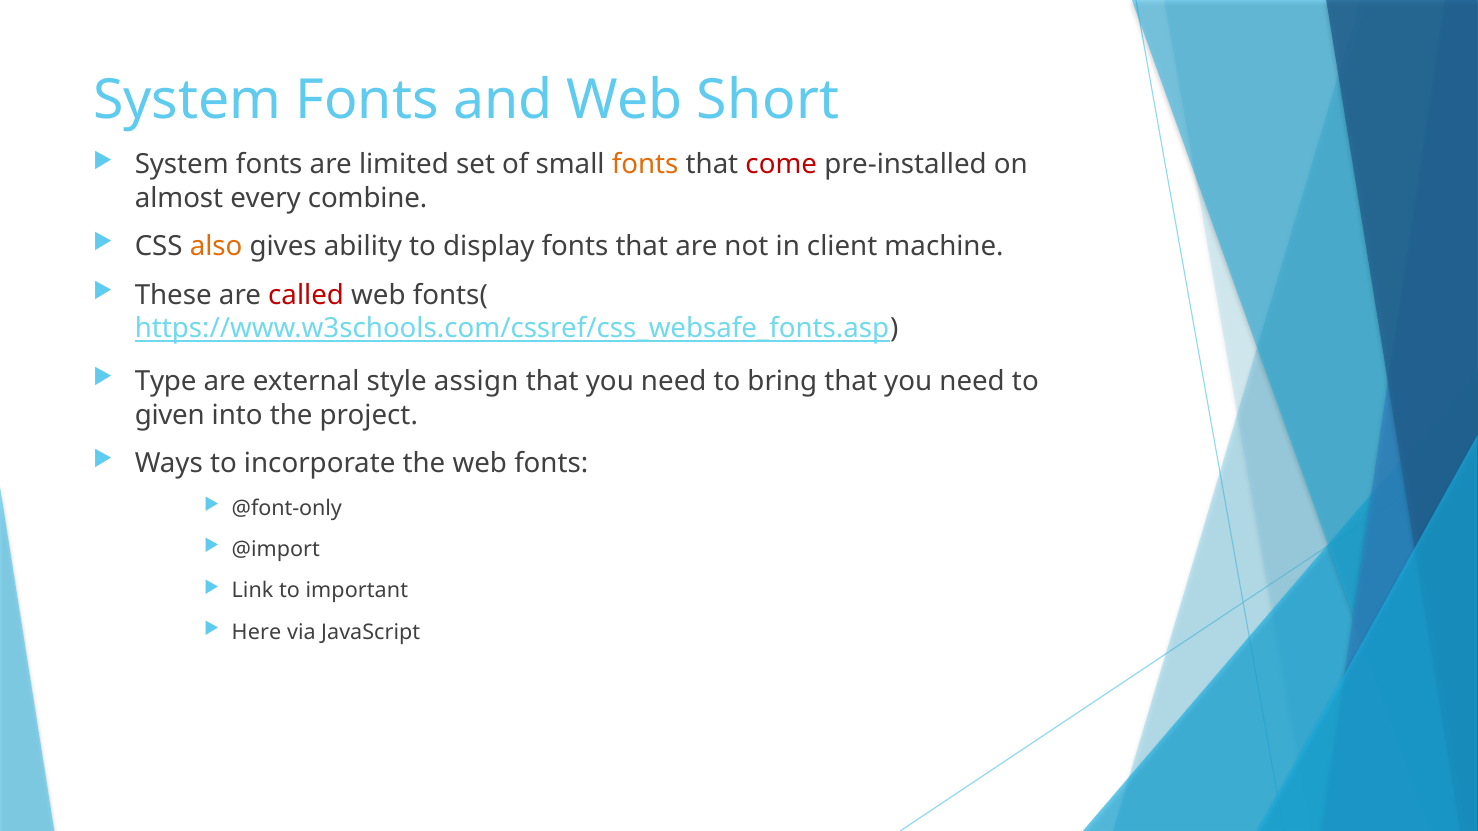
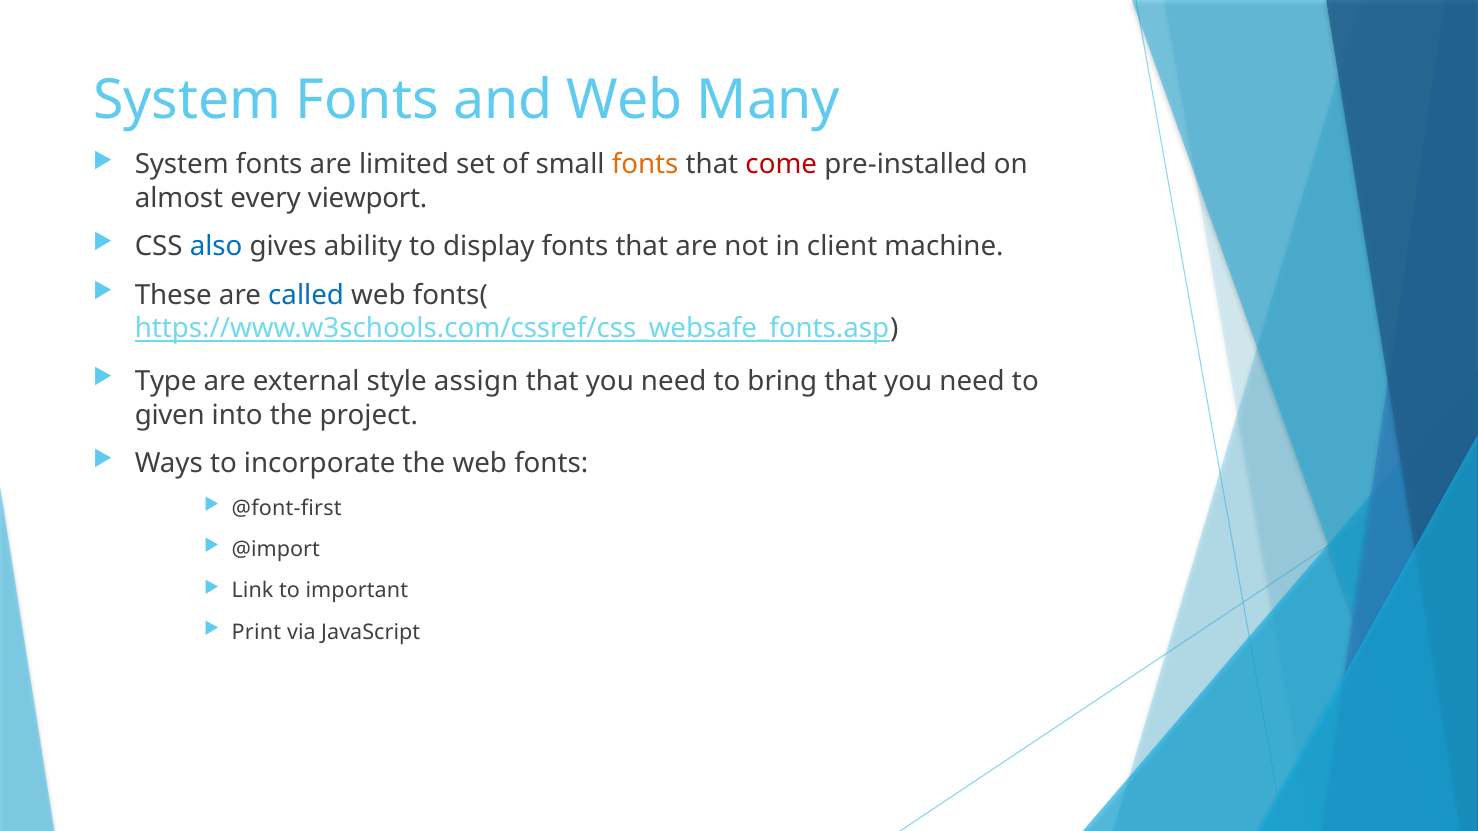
Short: Short -> Many
combine: combine -> viewport
also colour: orange -> blue
called colour: red -> blue
@font-only: @font-only -> @font-first
Here: Here -> Print
